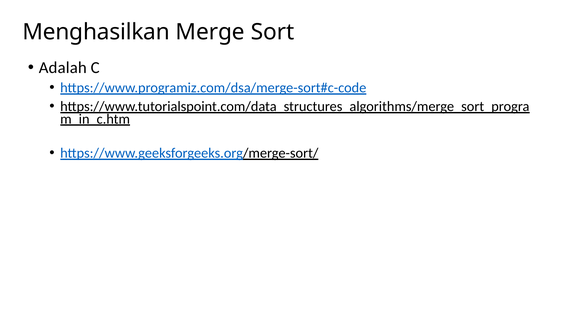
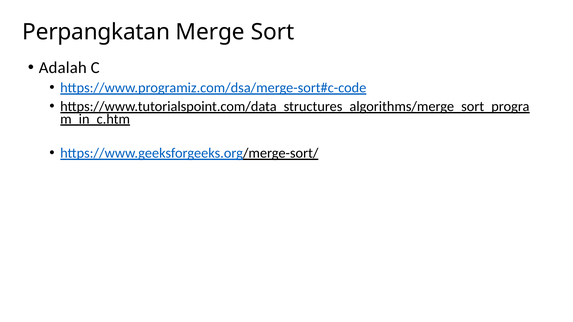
Menghasilkan: Menghasilkan -> Perpangkatan
